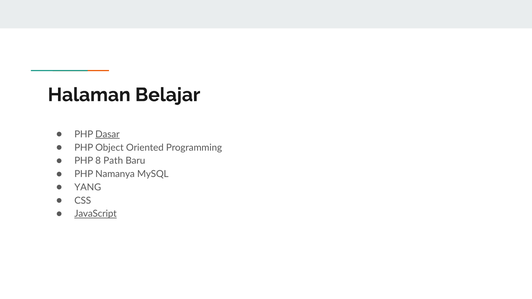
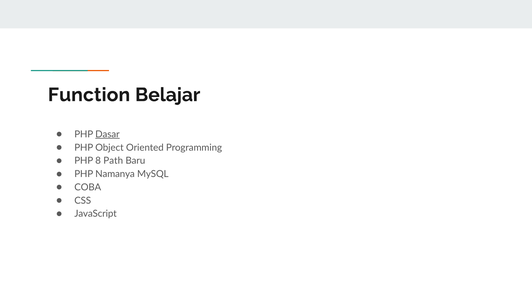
Halaman: Halaman -> Function
YANG: YANG -> COBA
JavaScript underline: present -> none
